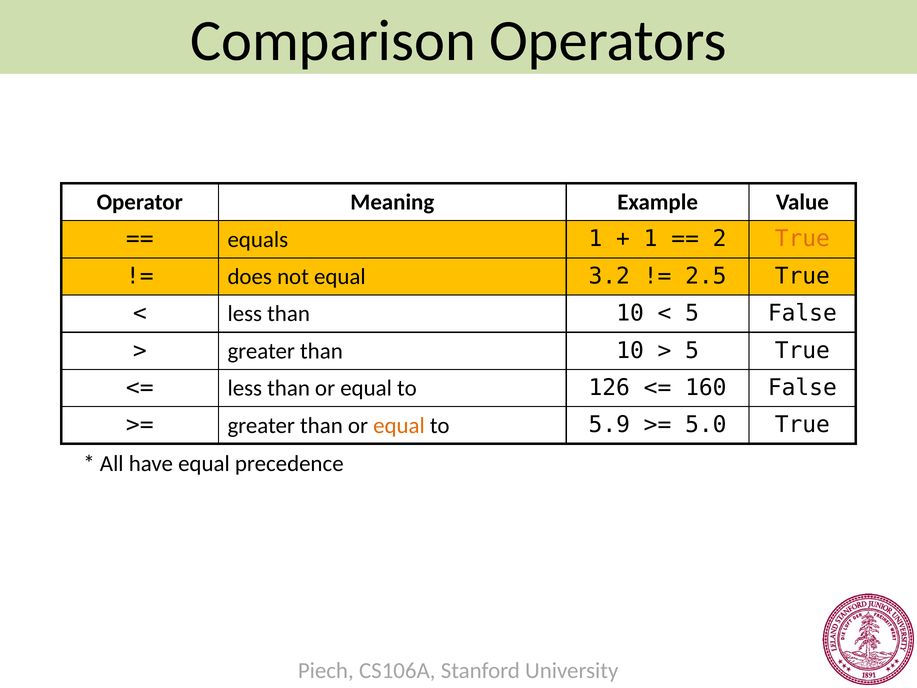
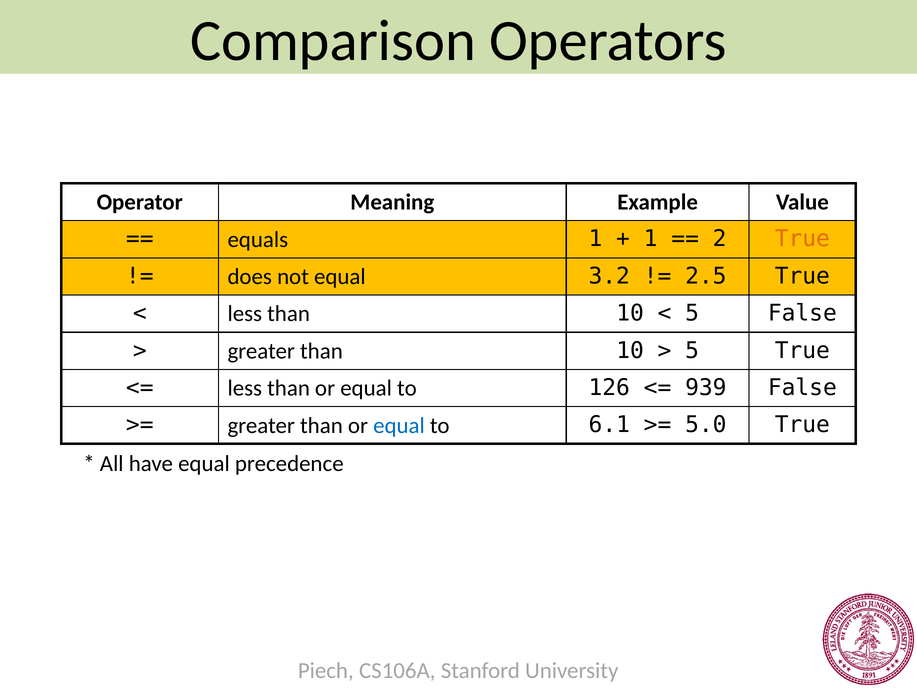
160: 160 -> 939
equal at (399, 425) colour: orange -> blue
5.9: 5.9 -> 6.1
